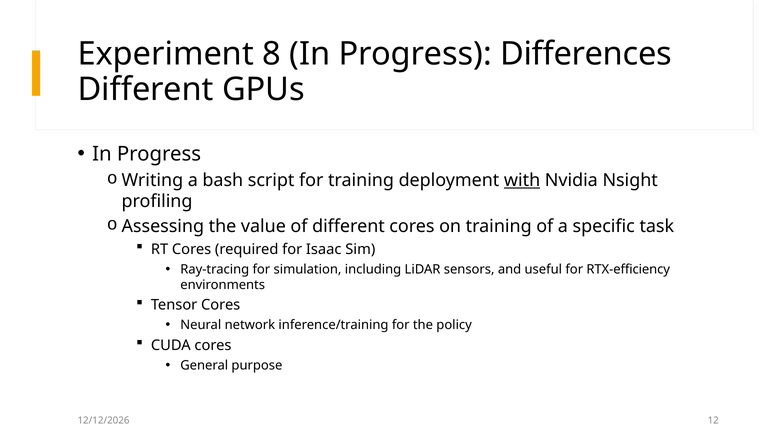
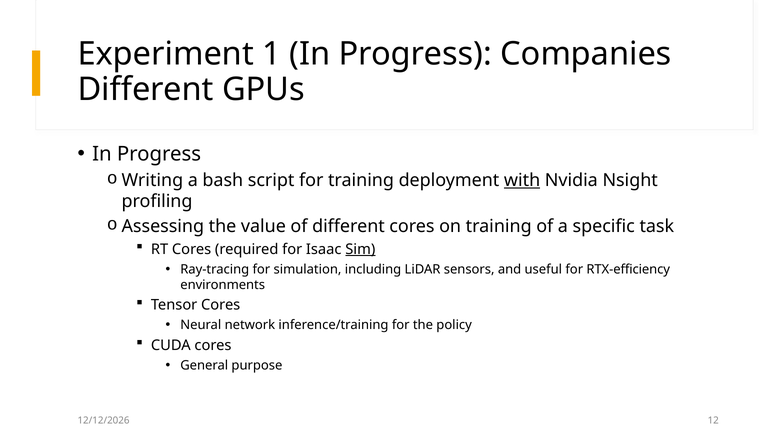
8: 8 -> 1
Differences: Differences -> Companies
Sim underline: none -> present
